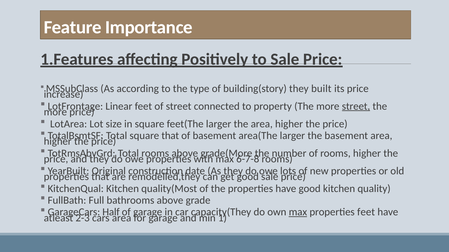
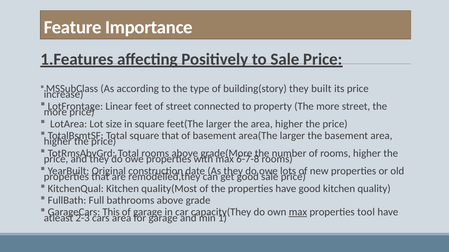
street at (356, 106) underline: present -> none
Half: Half -> This
properties feet: feet -> tool
